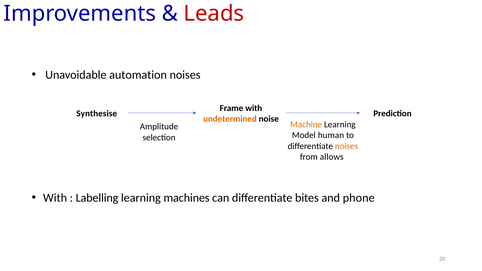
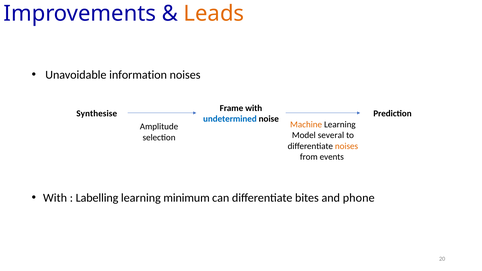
Leads colour: red -> orange
automation: automation -> information
undetermined colour: orange -> blue
human: human -> several
allows: allows -> events
machines: machines -> minimum
